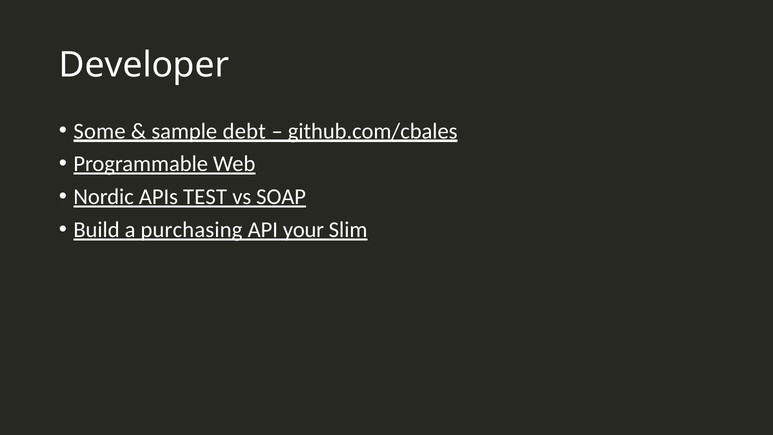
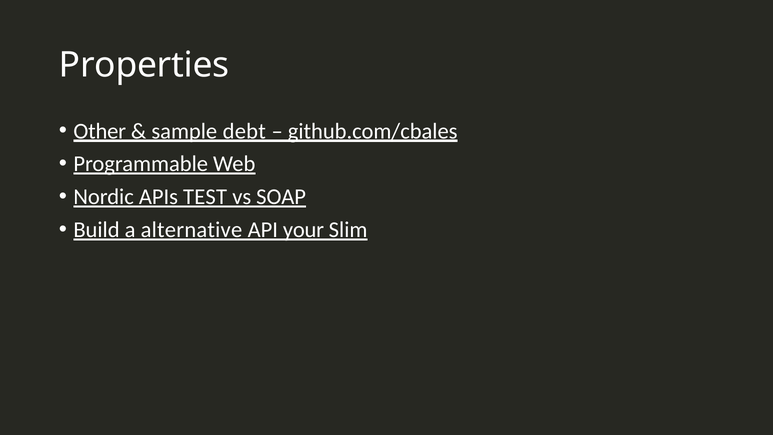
Developer: Developer -> Properties
Some: Some -> Other
purchasing: purchasing -> alternative
